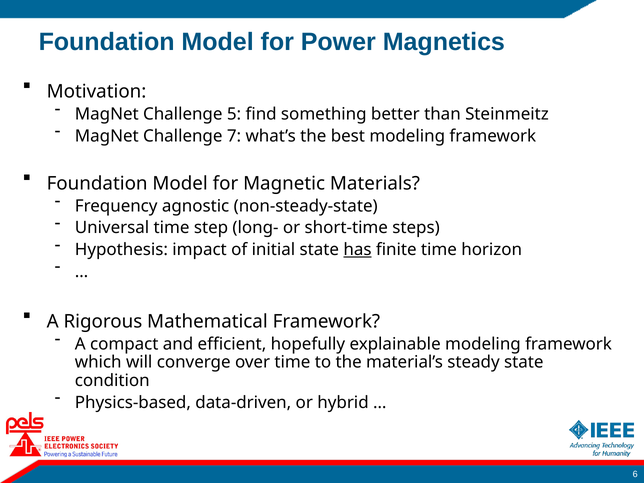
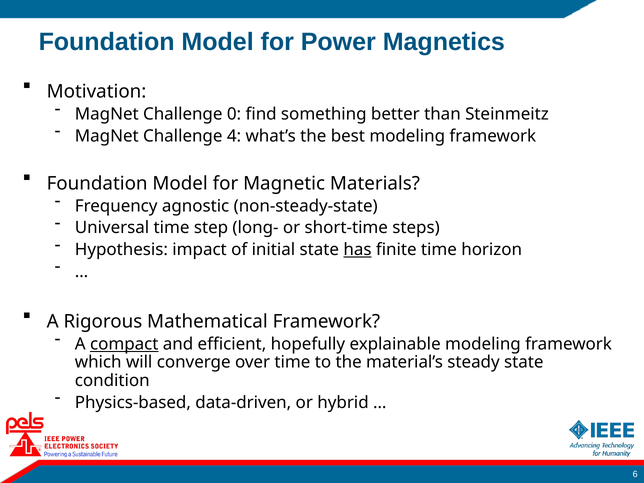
5: 5 -> 0
7: 7 -> 4
compact underline: none -> present
